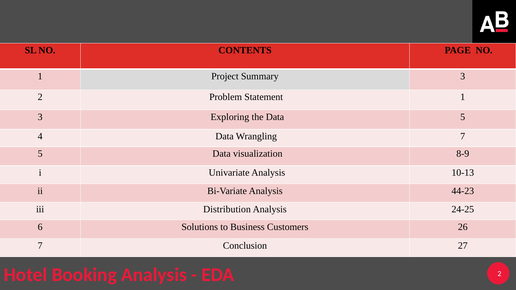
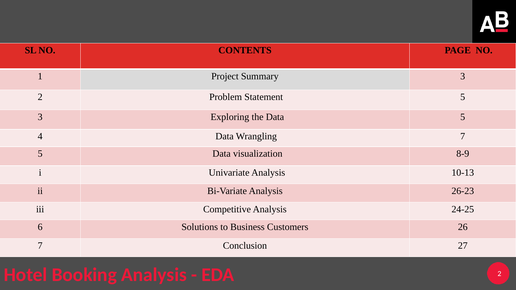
Statement 1: 1 -> 5
44-23: 44-23 -> 26-23
Distribution: Distribution -> Competitive
